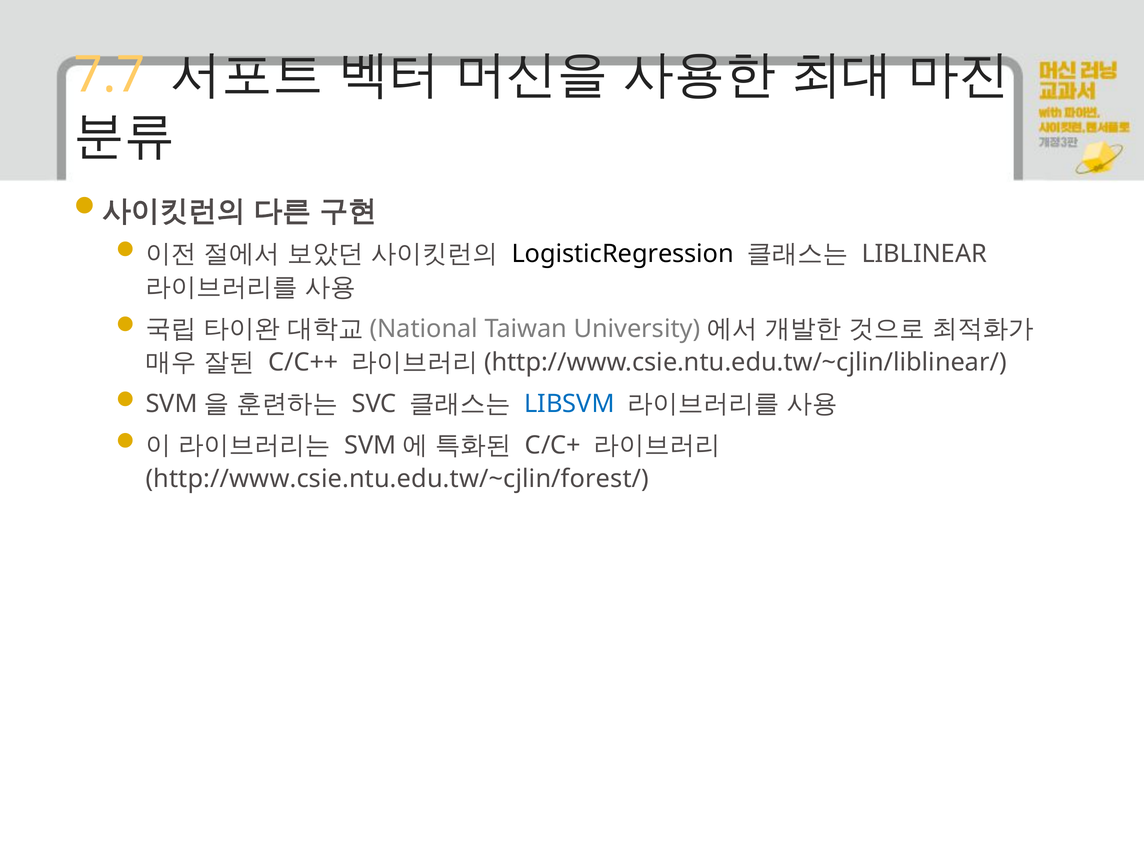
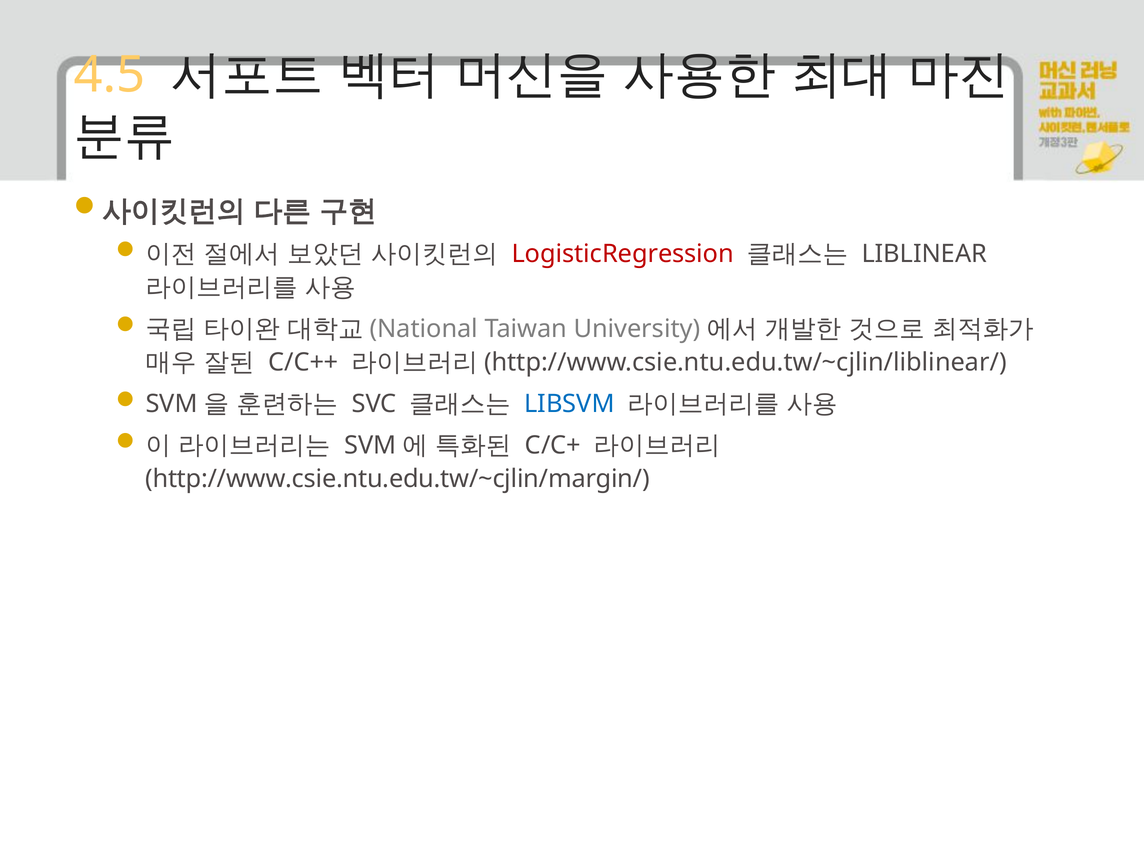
7.7: 7.7 -> 4.5
LogisticRegression colour: black -> red
http://www.csie.ntu.edu.tw/~cjlin/forest/: http://www.csie.ntu.edu.tw/~cjlin/forest/ -> http://www.csie.ntu.edu.tw/~cjlin/margin/
